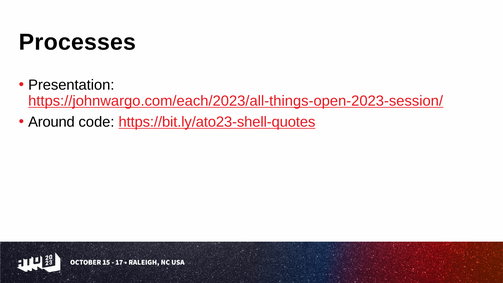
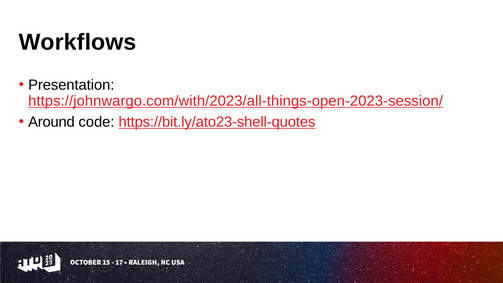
Processes: Processes -> Workflows
https://johnwargo.com/each/2023/all-things-open-2023-session/: https://johnwargo.com/each/2023/all-things-open-2023-session/ -> https://johnwargo.com/with/2023/all-things-open-2023-session/
